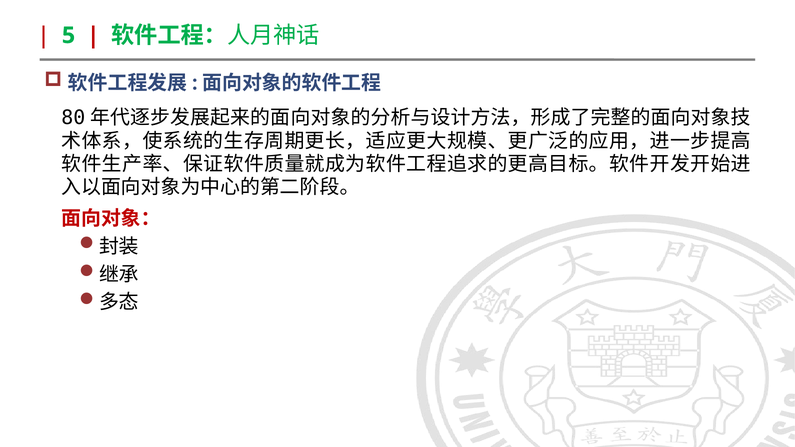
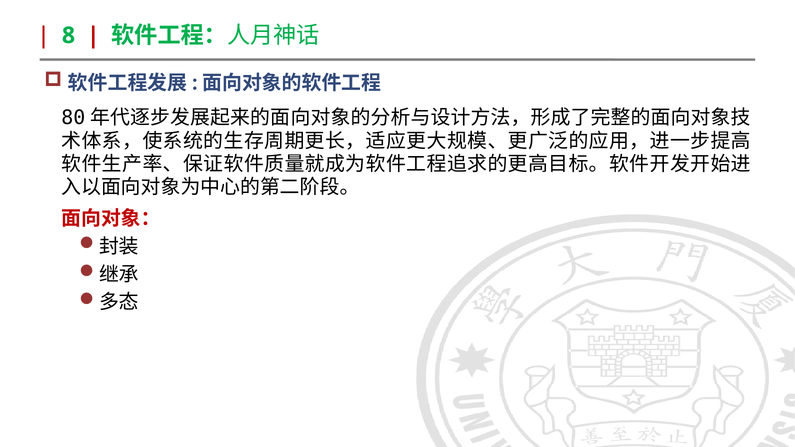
5: 5 -> 8
